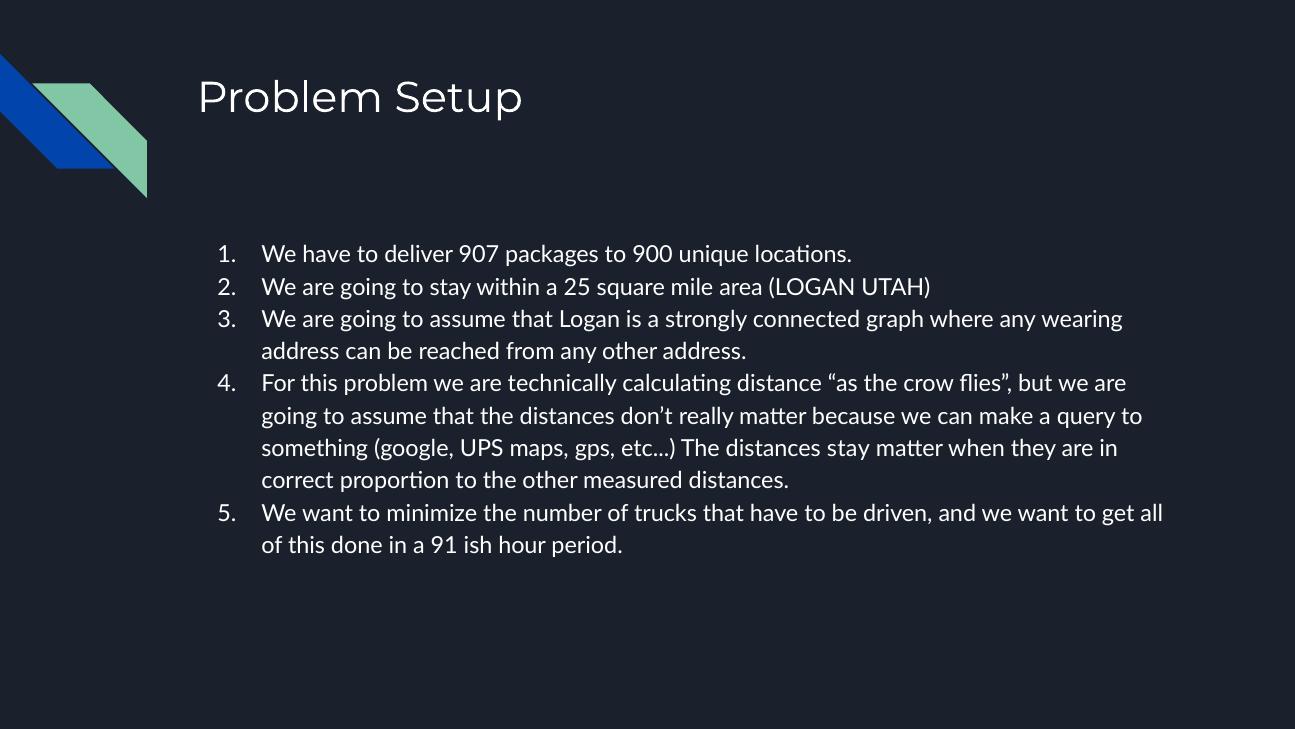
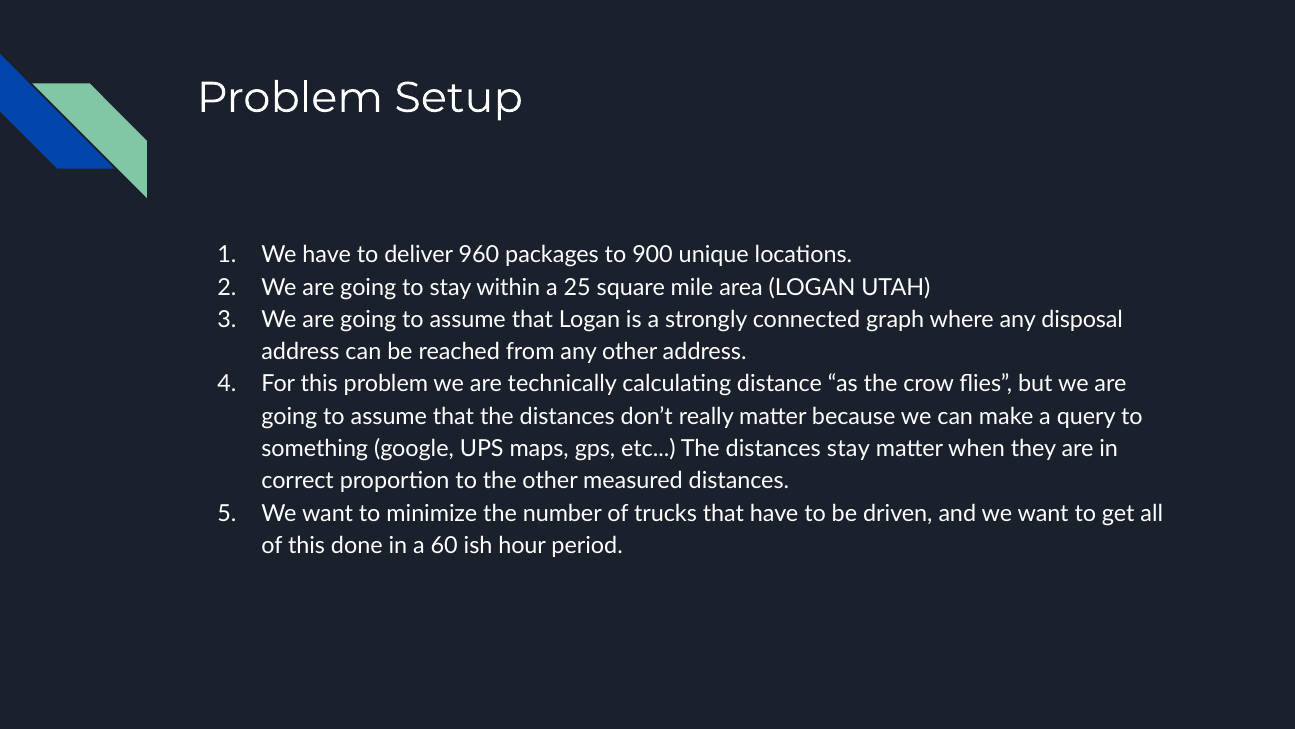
907: 907 -> 960
wearing: wearing -> disposal
91: 91 -> 60
